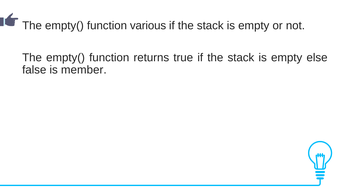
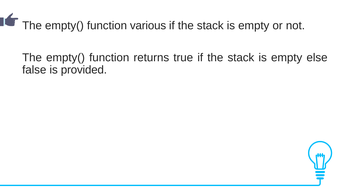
member: member -> provided
